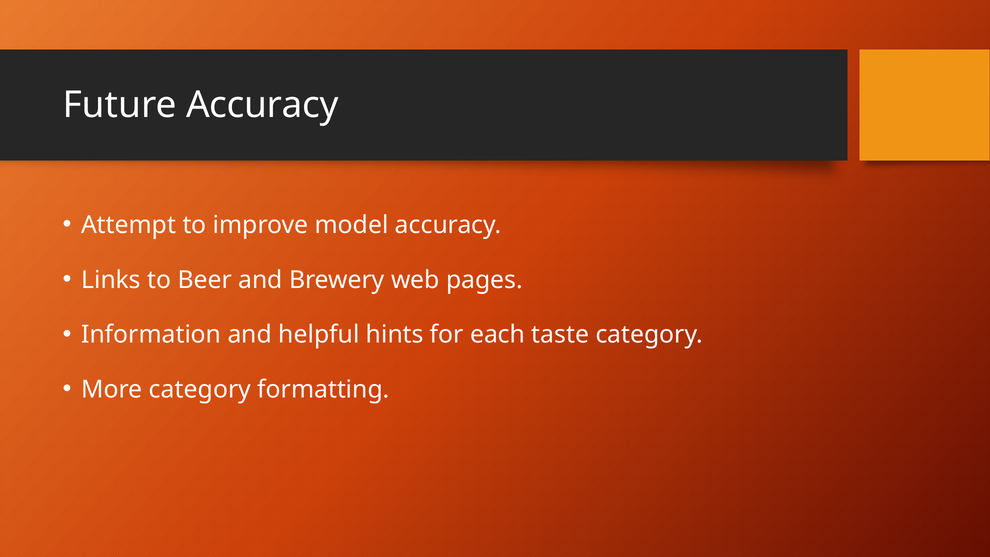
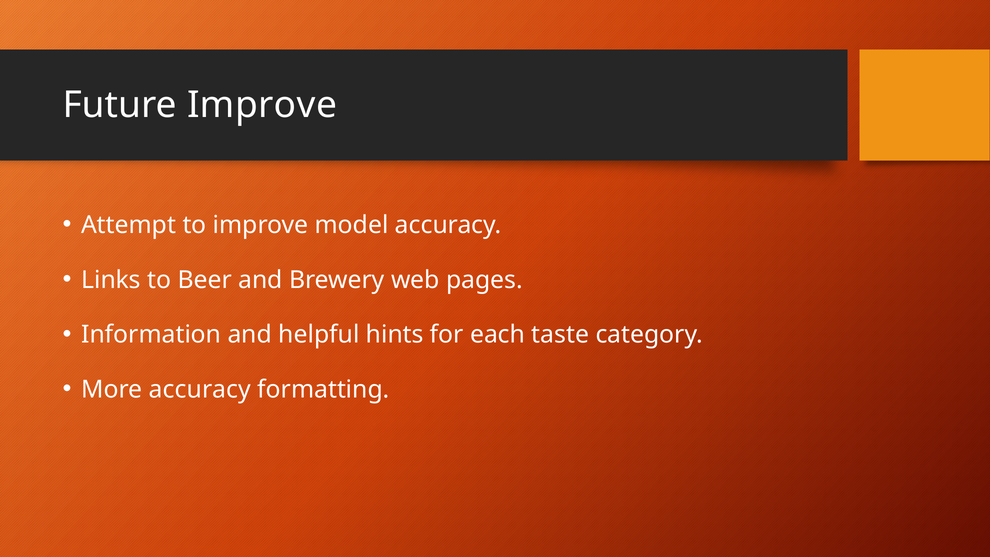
Future Accuracy: Accuracy -> Improve
More category: category -> accuracy
